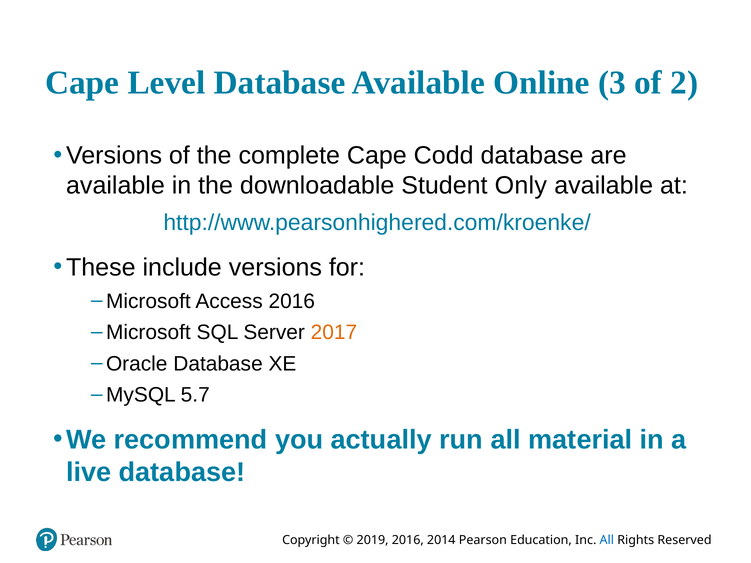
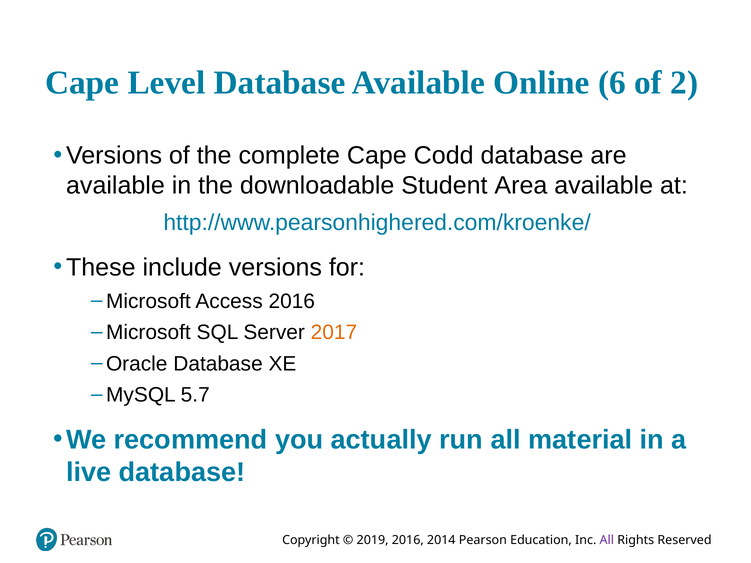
3: 3 -> 6
Only: Only -> Area
All at (607, 540) colour: blue -> purple
